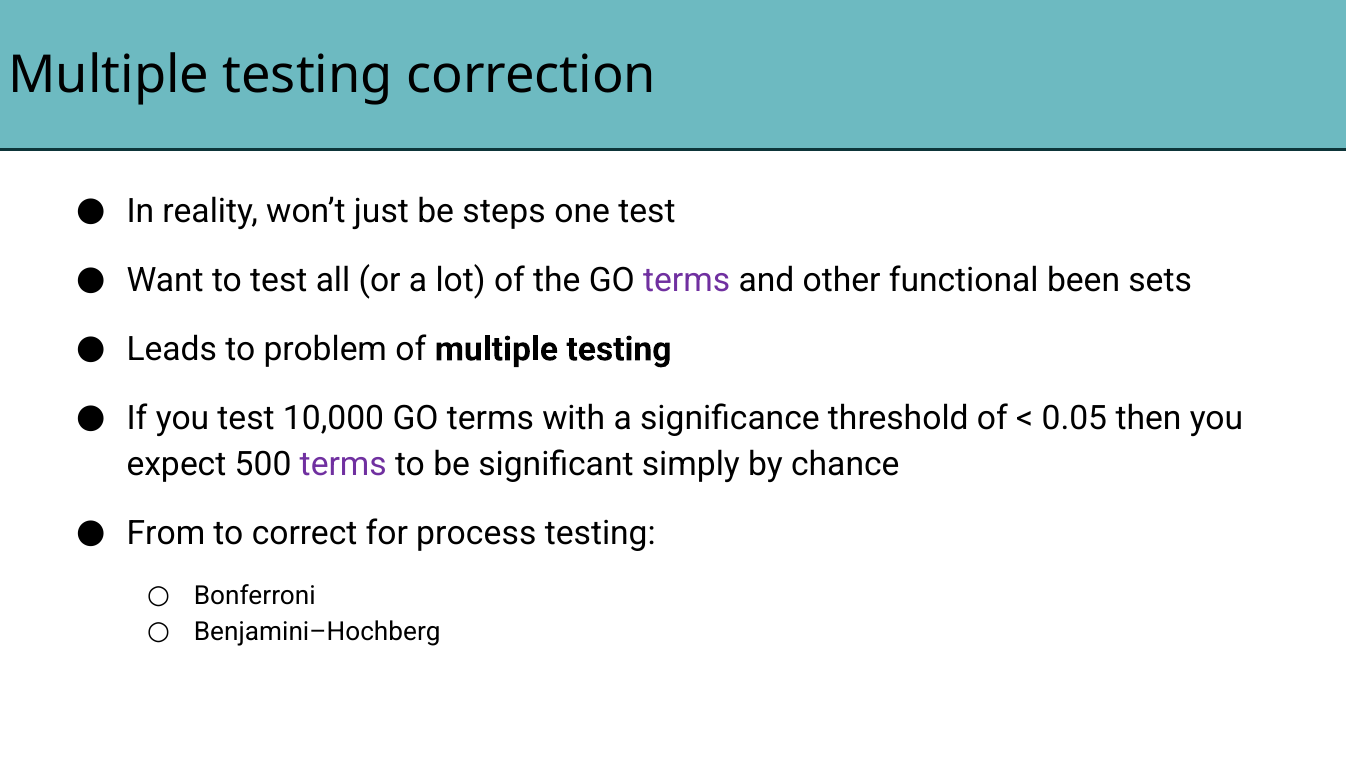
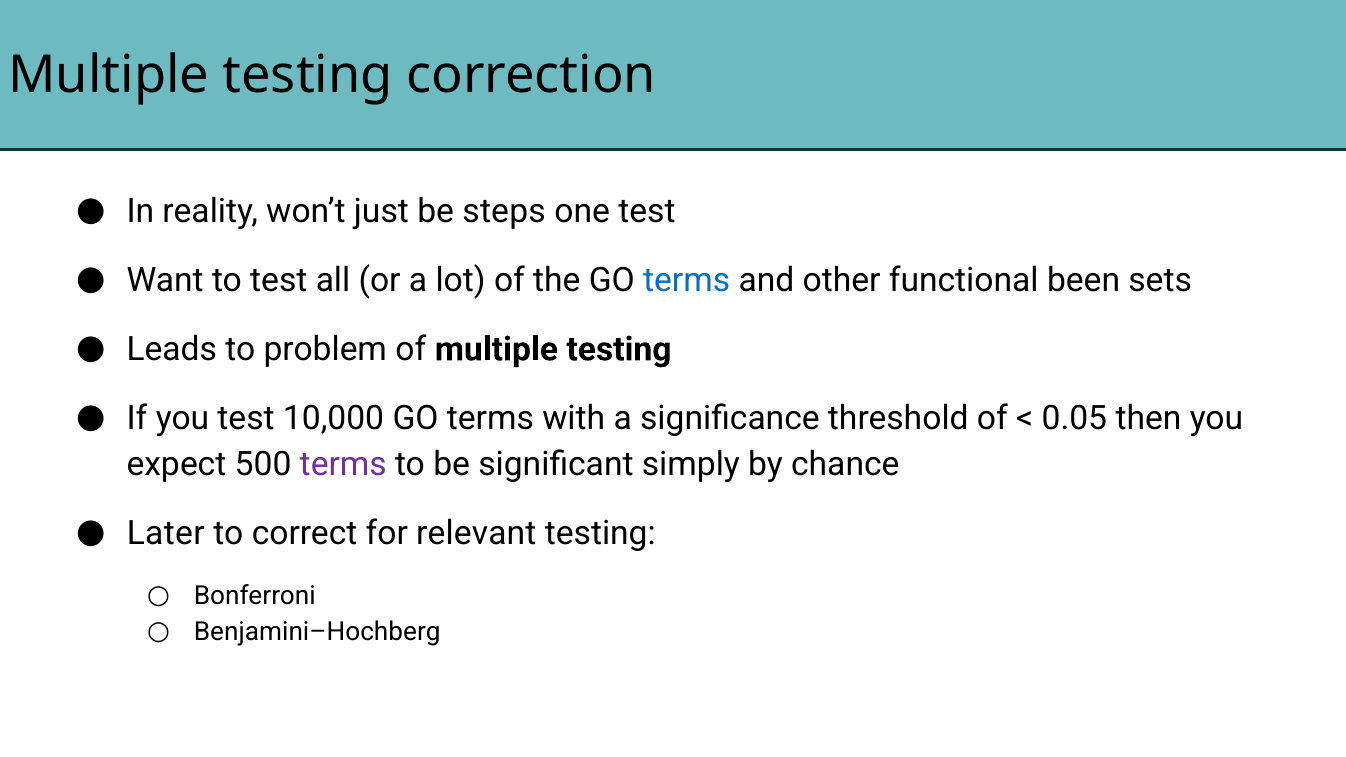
terms at (687, 281) colour: purple -> blue
From: From -> Later
process: process -> relevant
